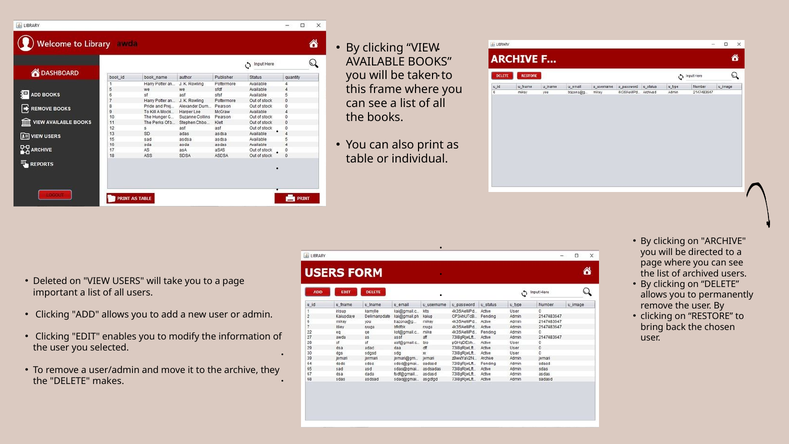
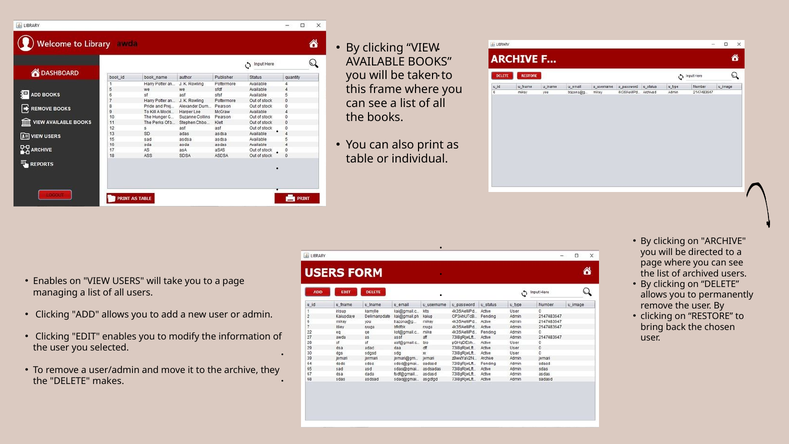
Deleted at (50, 281): Deleted -> Enables
important: important -> managing
